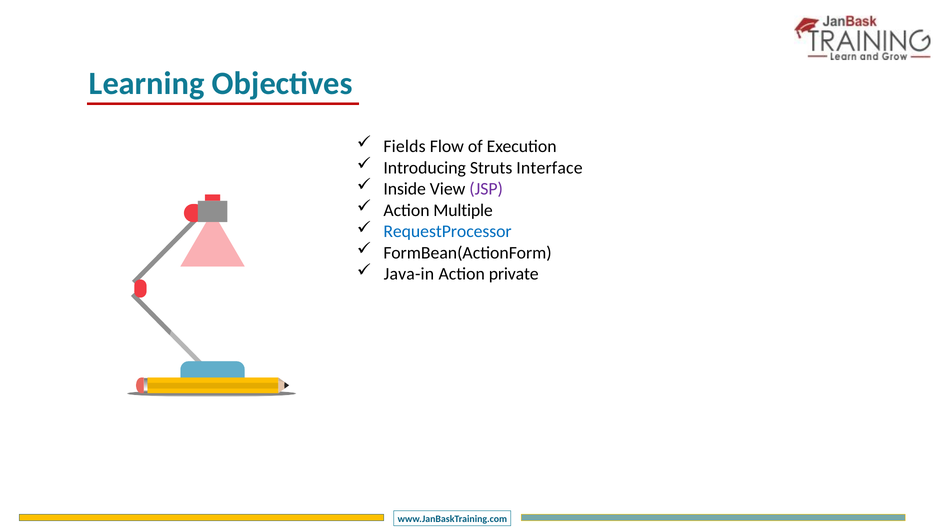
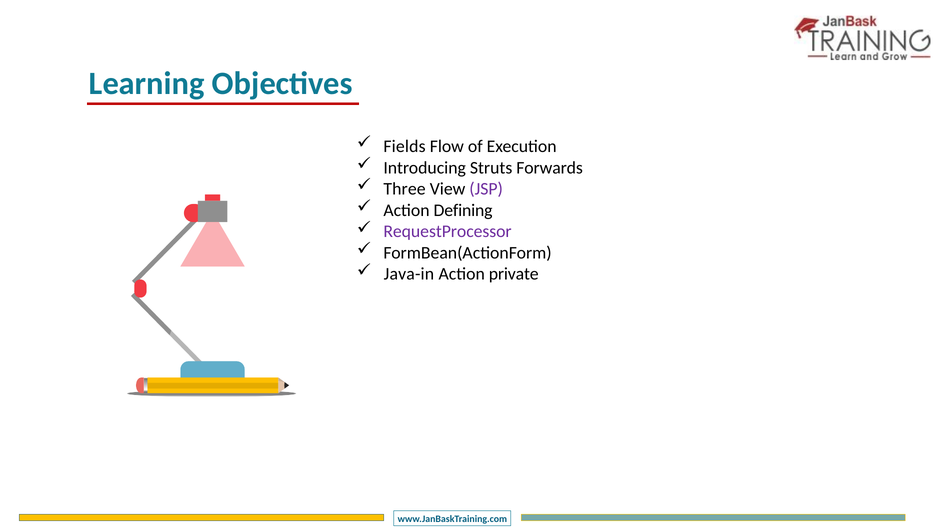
Interface: Interface -> Forwards
Inside: Inside -> Three
Multiple: Multiple -> Defining
RequestProcessor colour: blue -> purple
